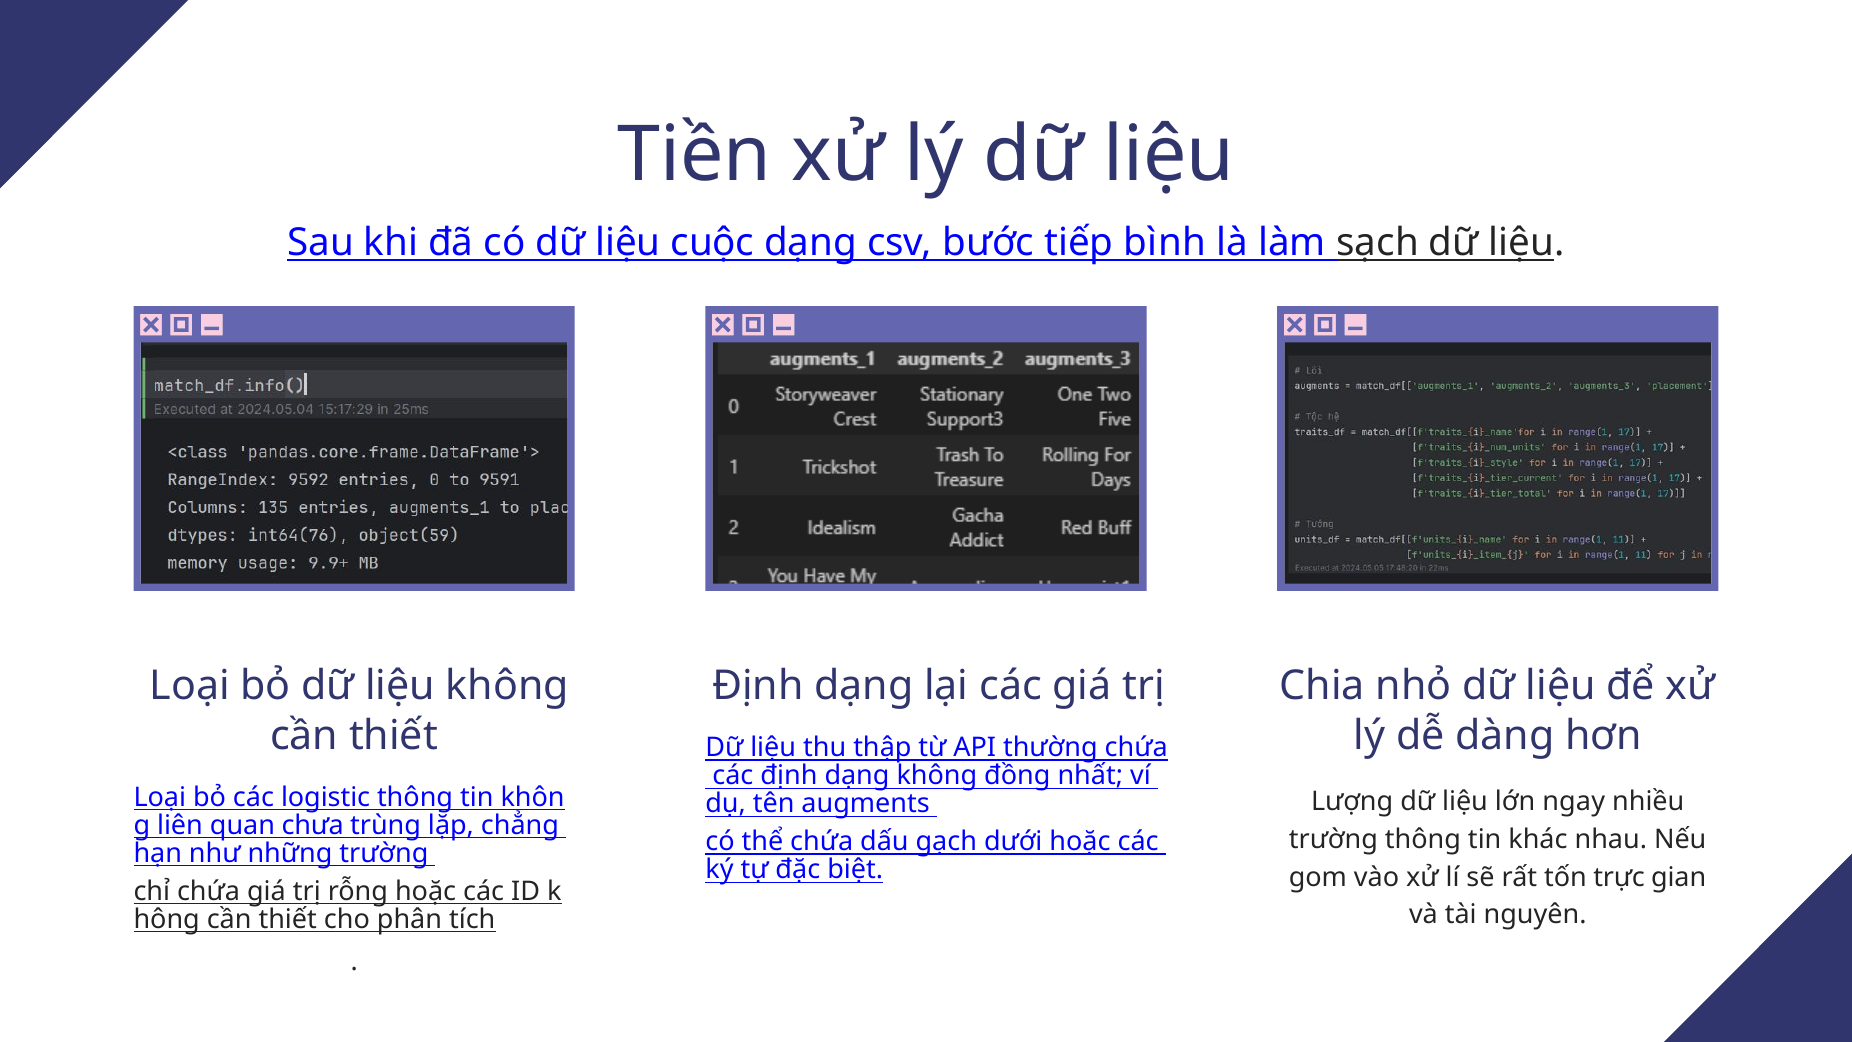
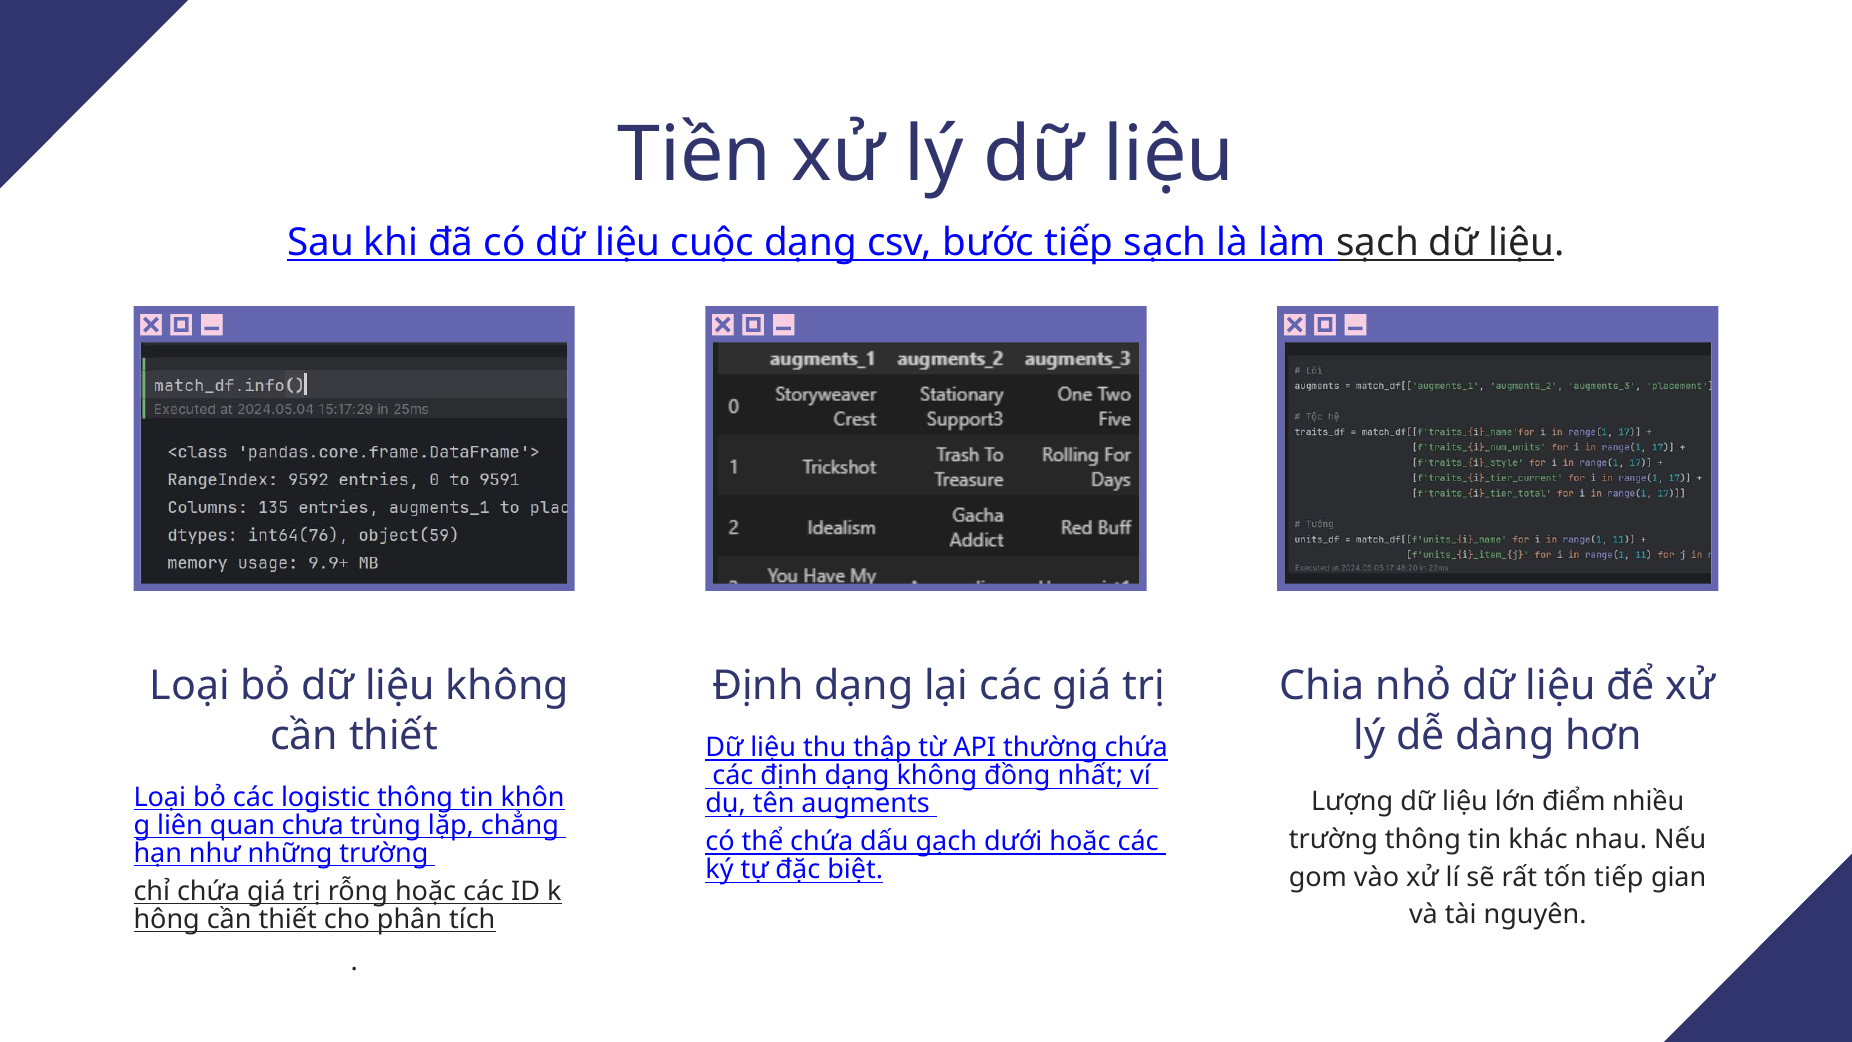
tiếp bình: bình -> sạch
ngay: ngay -> điểm
tốn trực: trực -> tiếp
